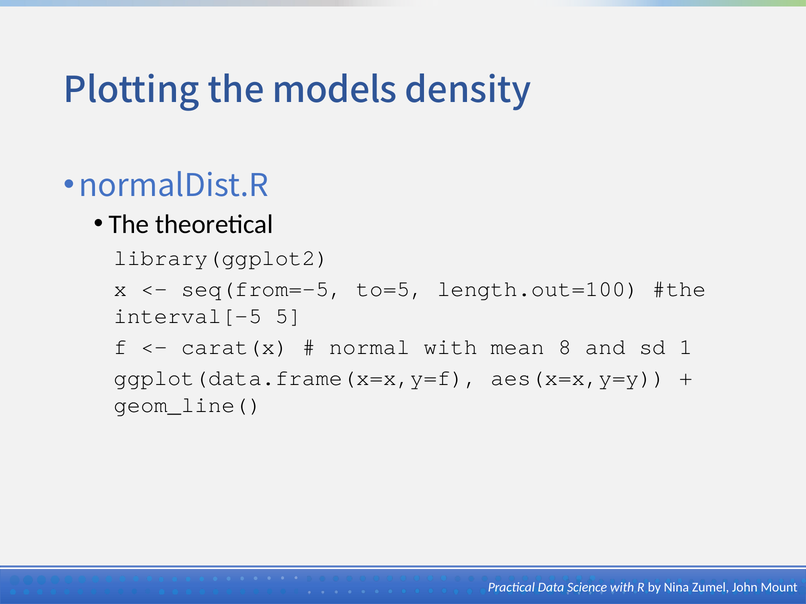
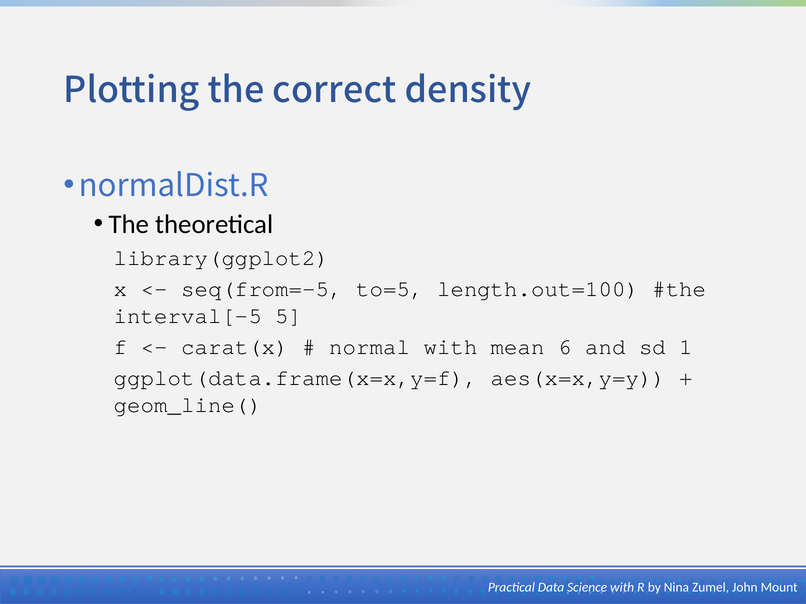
models: models -> correct
8: 8 -> 6
